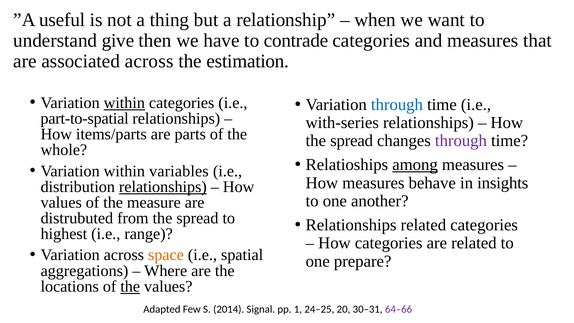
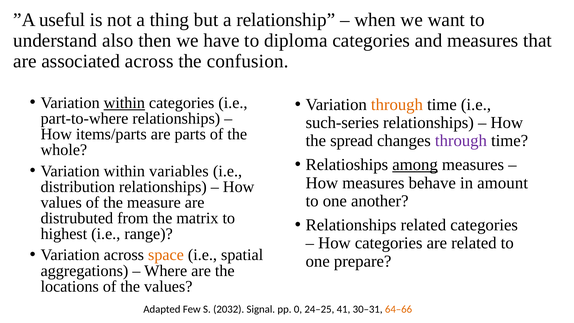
give: give -> also
contrade: contrade -> diploma
estimation: estimation -> confusion
through at (397, 104) colour: blue -> orange
part-to-spatial: part-to-spatial -> part-to-where
with-series: with-series -> such-series
insights: insights -> amount
relationships at (163, 187) underline: present -> none
from the spread: spread -> matrix
the at (130, 286) underline: present -> none
2014: 2014 -> 2032
1: 1 -> 0
20: 20 -> 41
64–66 colour: purple -> orange
